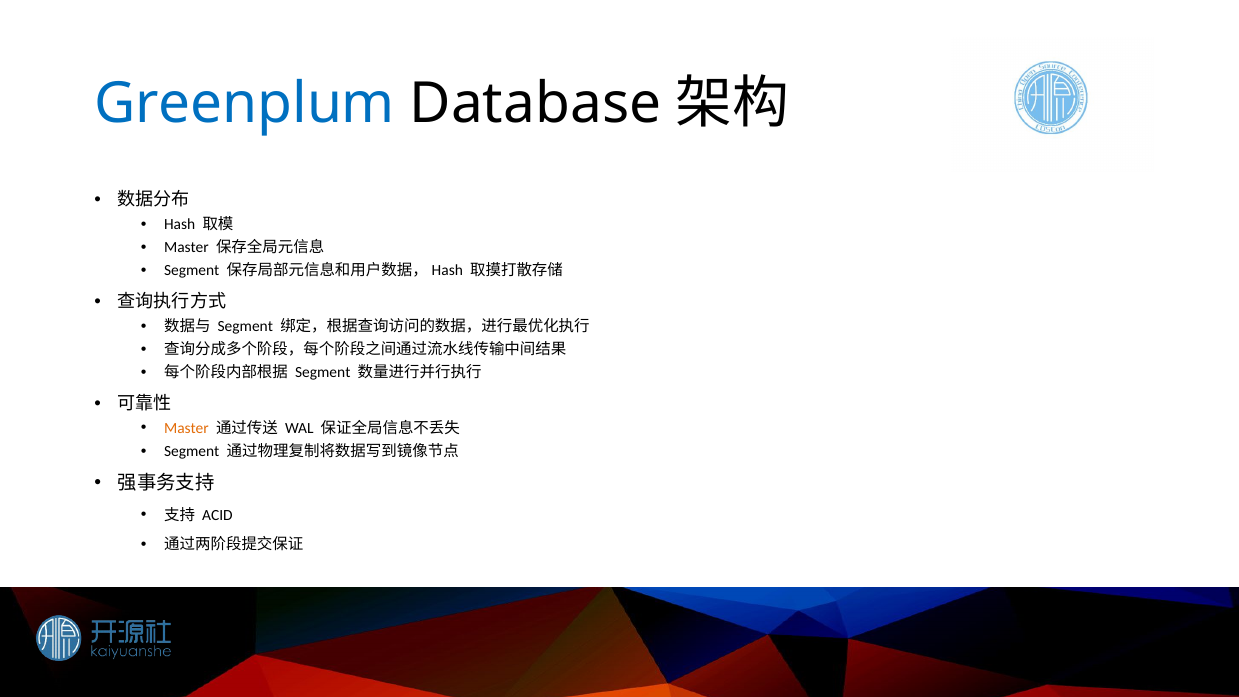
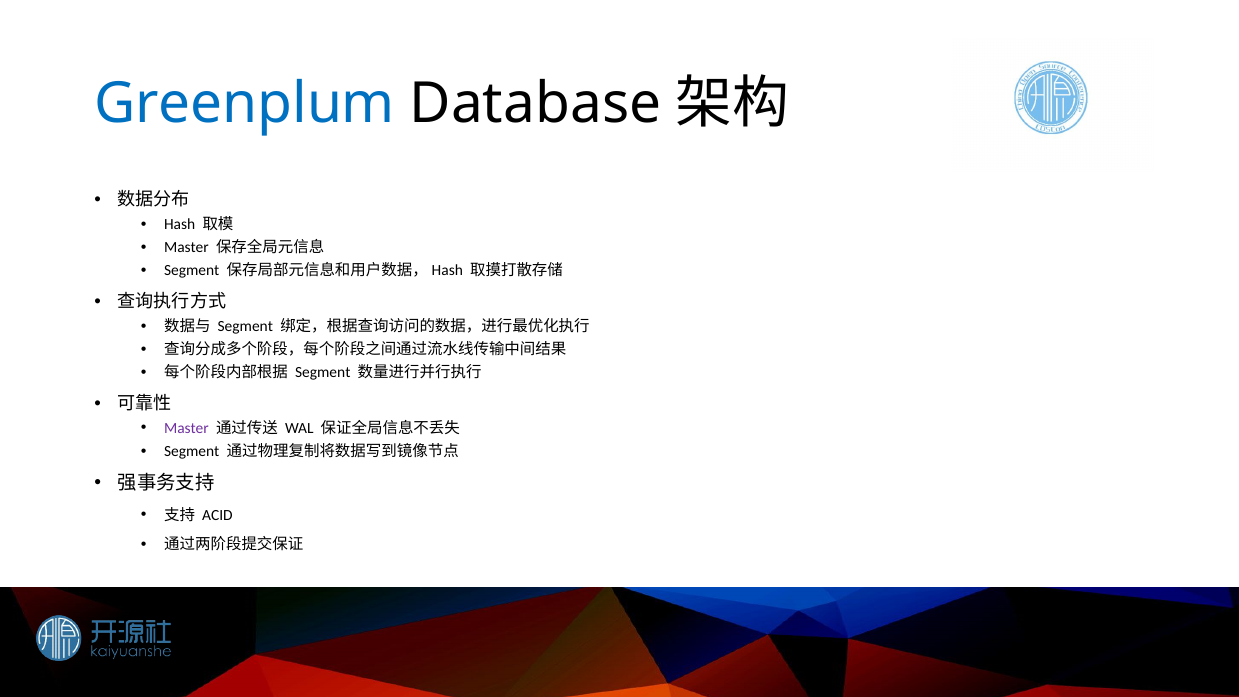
Master at (186, 428) colour: orange -> purple
